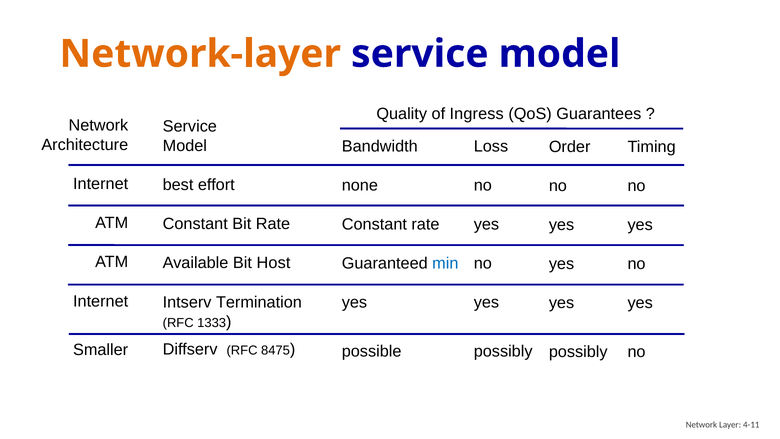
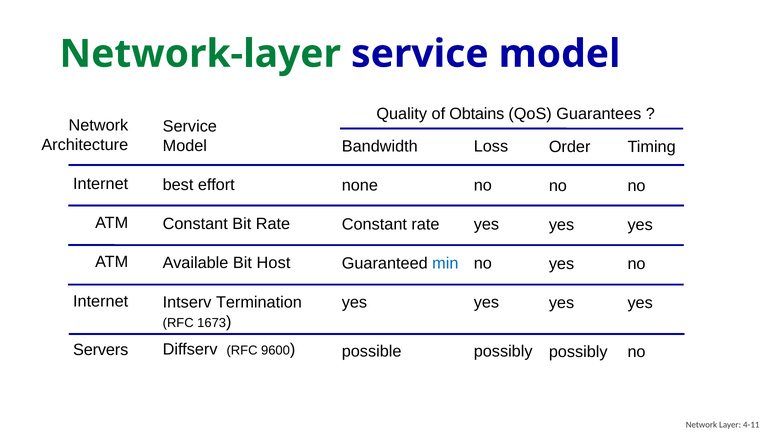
Network-layer colour: orange -> green
Ingress: Ingress -> Obtains
1333: 1333 -> 1673
8475: 8475 -> 9600
Smaller: Smaller -> Servers
